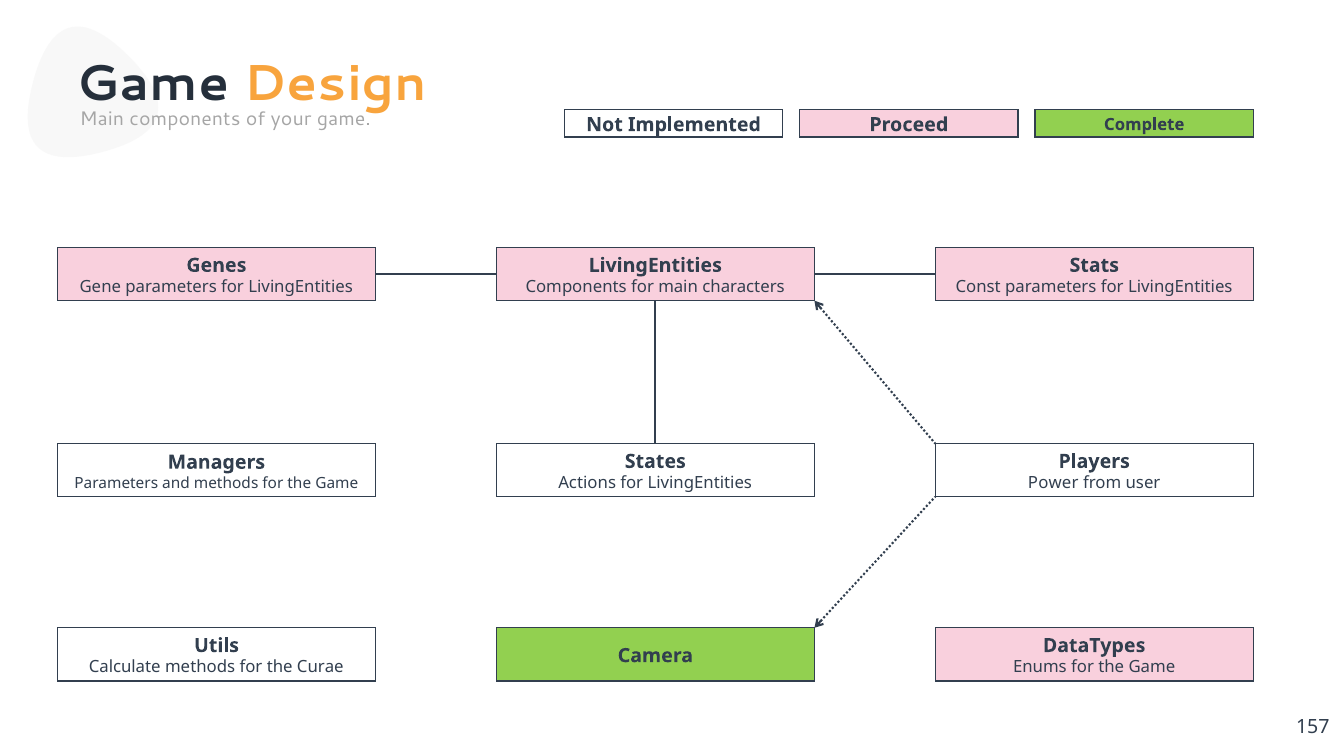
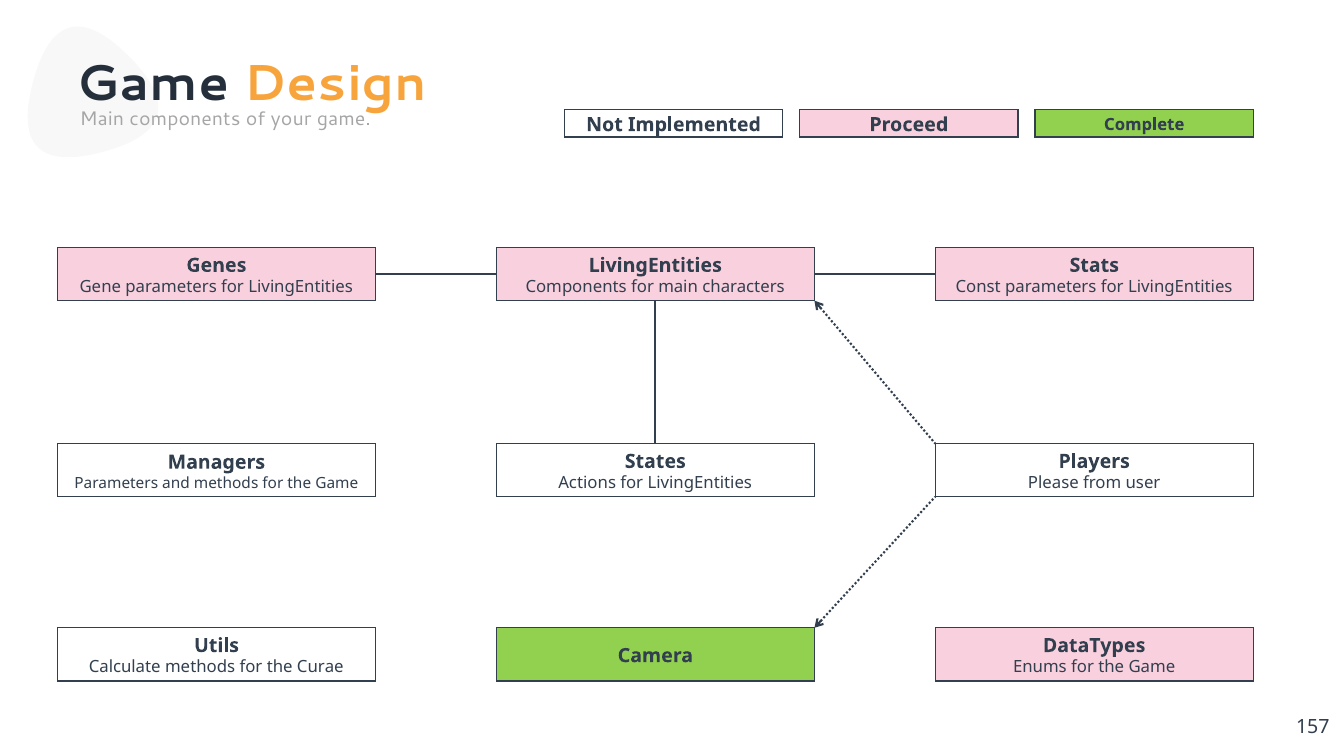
Power: Power -> Please
